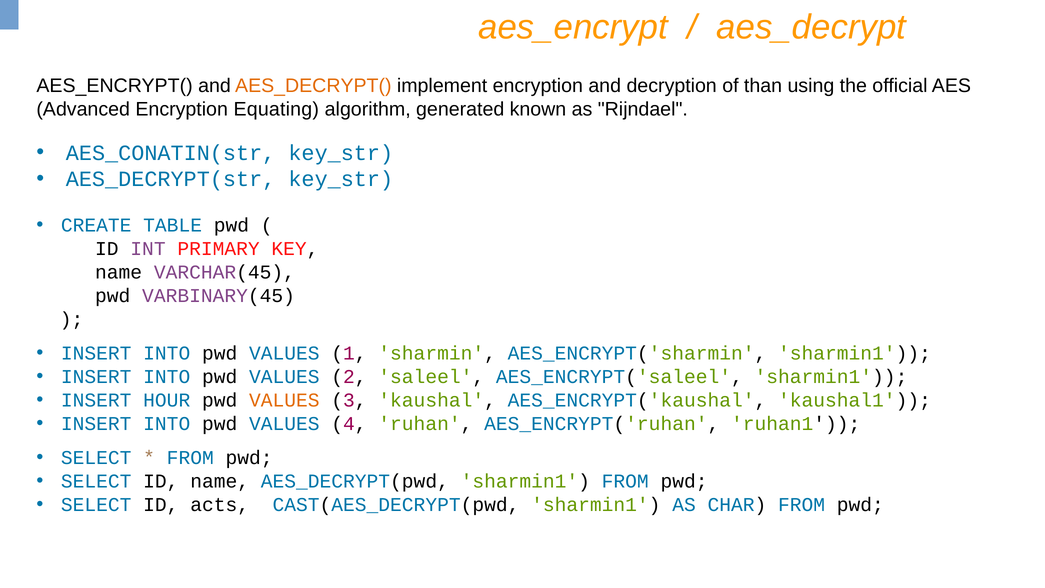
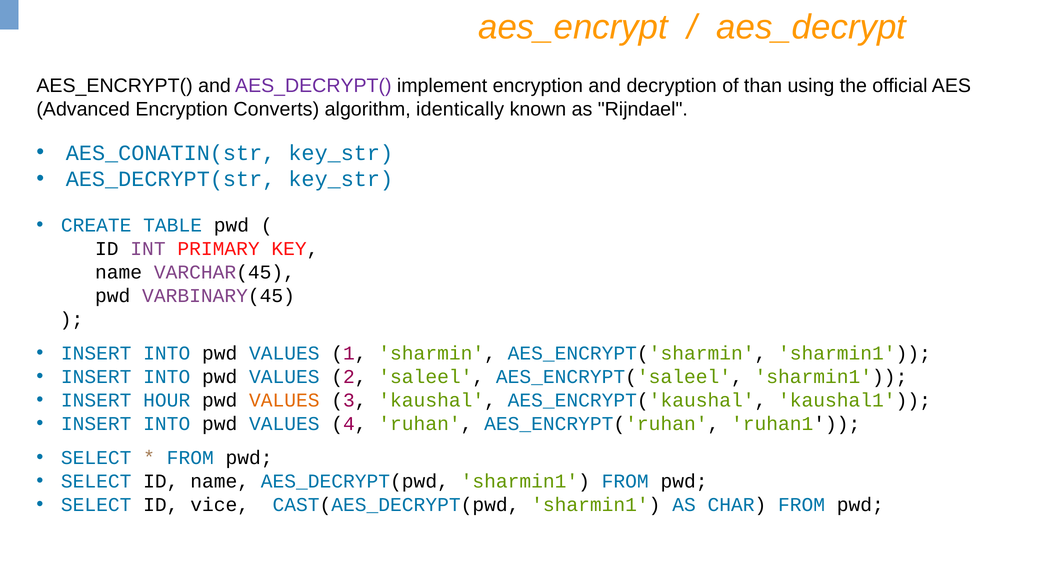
AES_DECRYPT( colour: orange -> purple
Equating: Equating -> Converts
generated: generated -> identically
acts: acts -> vice
